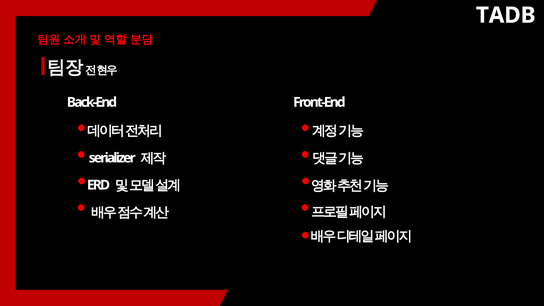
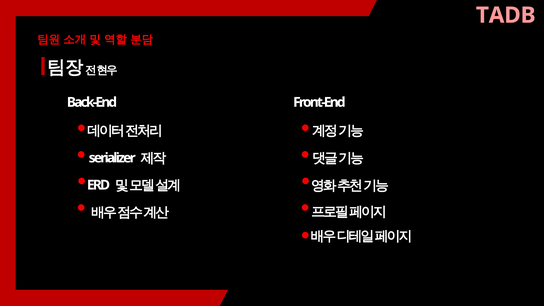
TADB colour: white -> pink
